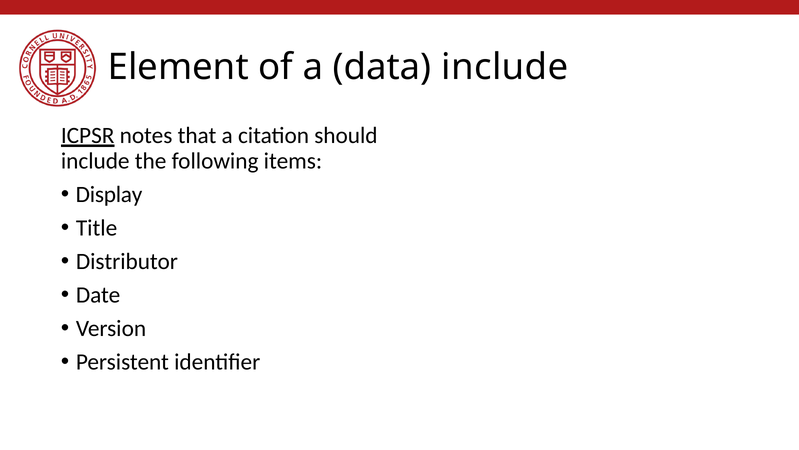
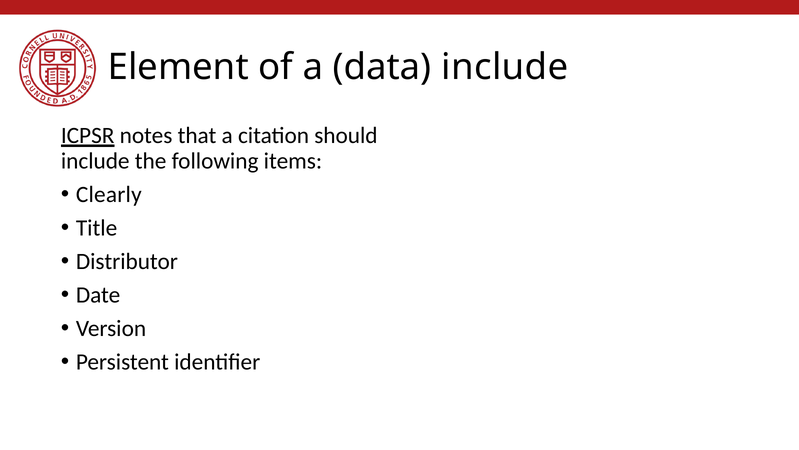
Display: Display -> Clearly
